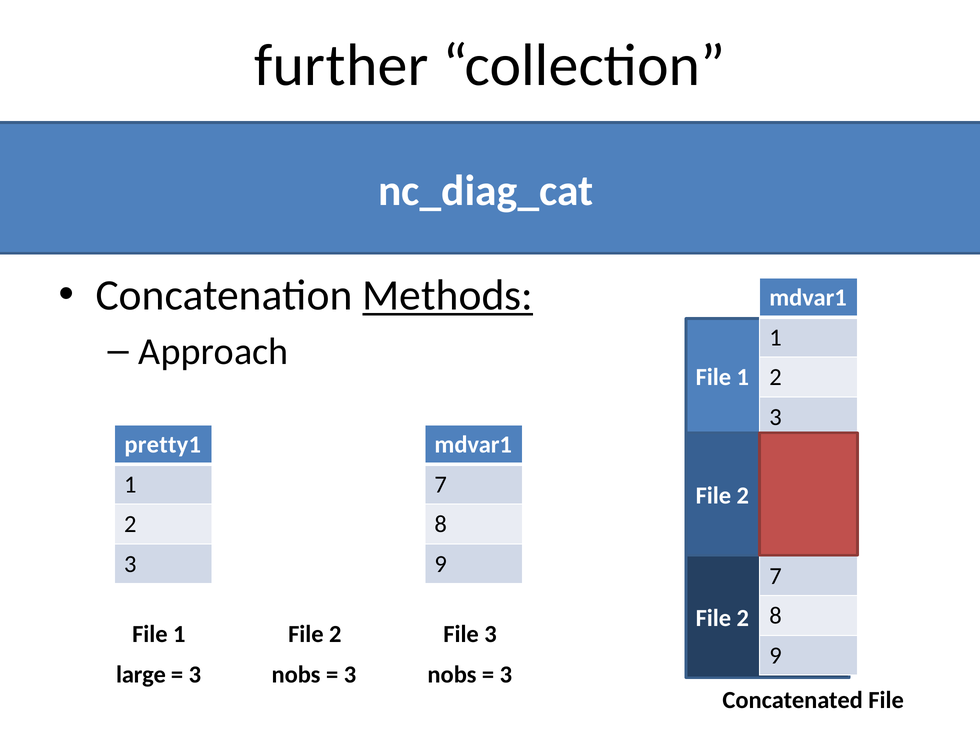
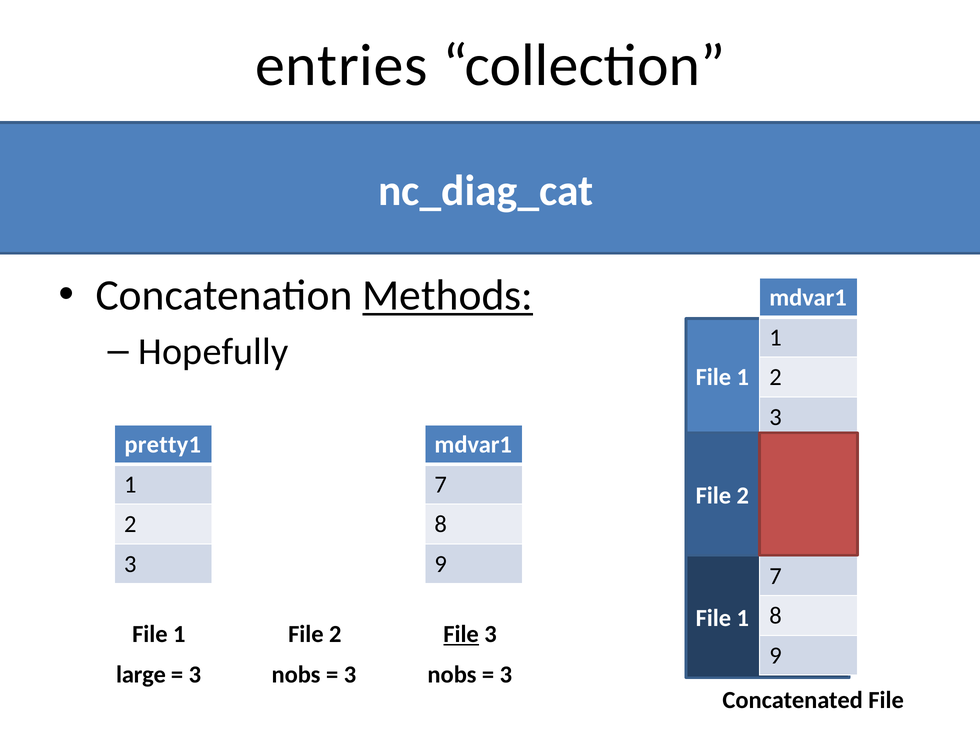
further: further -> entries
Approach: Approach -> Hopefully
2 at (743, 618): 2 -> 1
File at (461, 634) underline: none -> present
